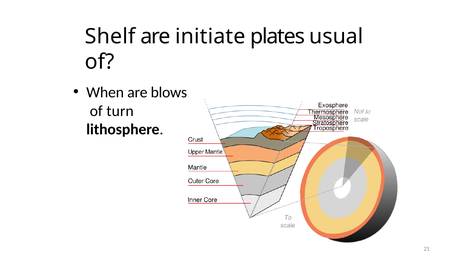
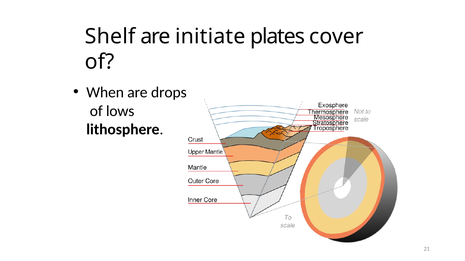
usual: usual -> cover
blows: blows -> drops
turn: turn -> lows
